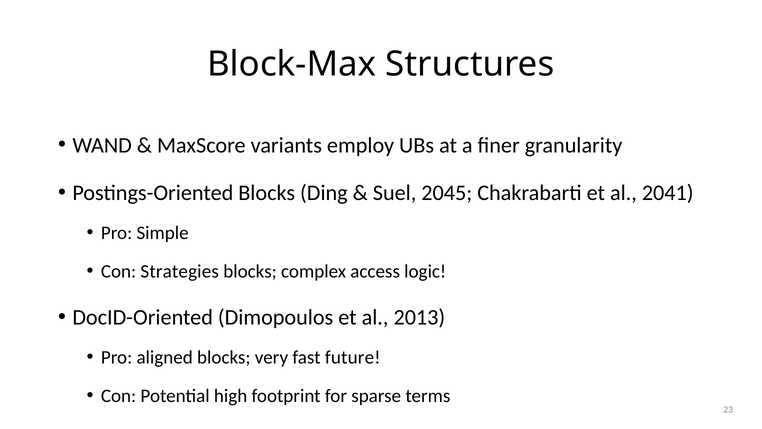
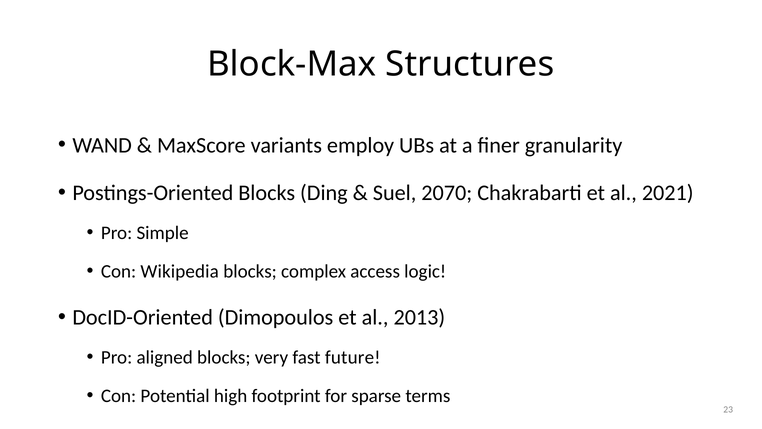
2045: 2045 -> 2070
2041: 2041 -> 2021
Strategies: Strategies -> Wikipedia
